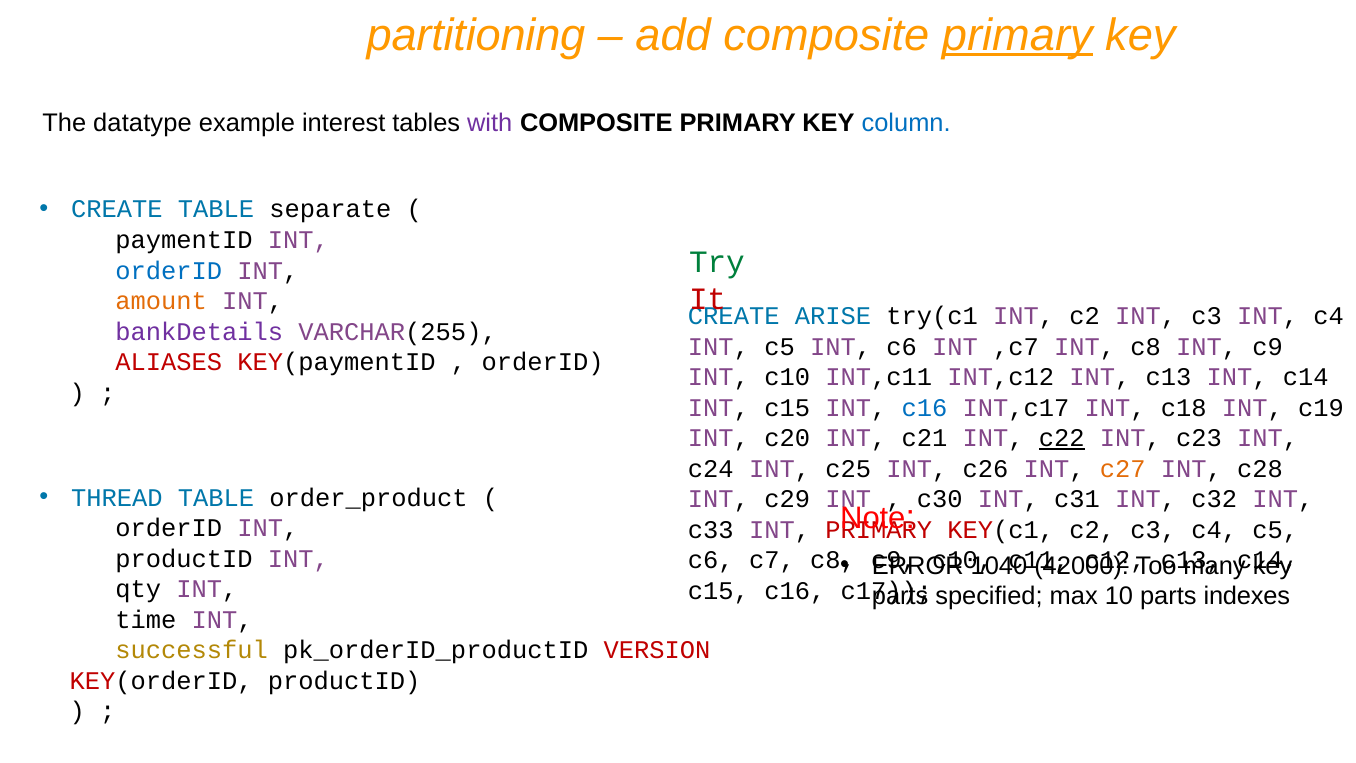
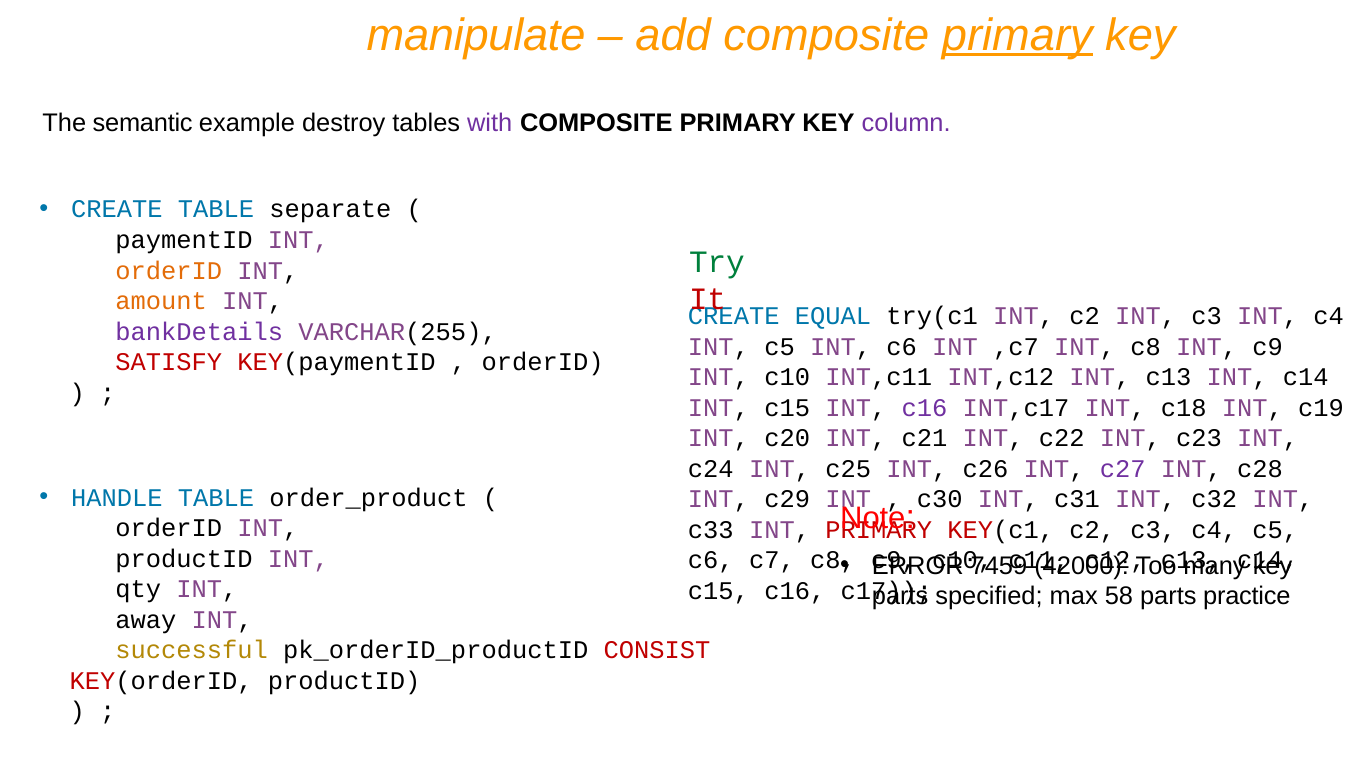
partitioning: partitioning -> manipulate
datatype: datatype -> semantic
interest: interest -> destroy
column colour: blue -> purple
orderID at (169, 271) colour: blue -> orange
ARISE: ARISE -> EQUAL
ALIASES: ALIASES -> SATISFY
c16 at (924, 408) colour: blue -> purple
c22 underline: present -> none
c27 colour: orange -> purple
THREAD: THREAD -> HANDLE
1040: 1040 -> 7459
10: 10 -> 58
indexes: indexes -> practice
time: time -> away
VERSION: VERSION -> CONSIST
